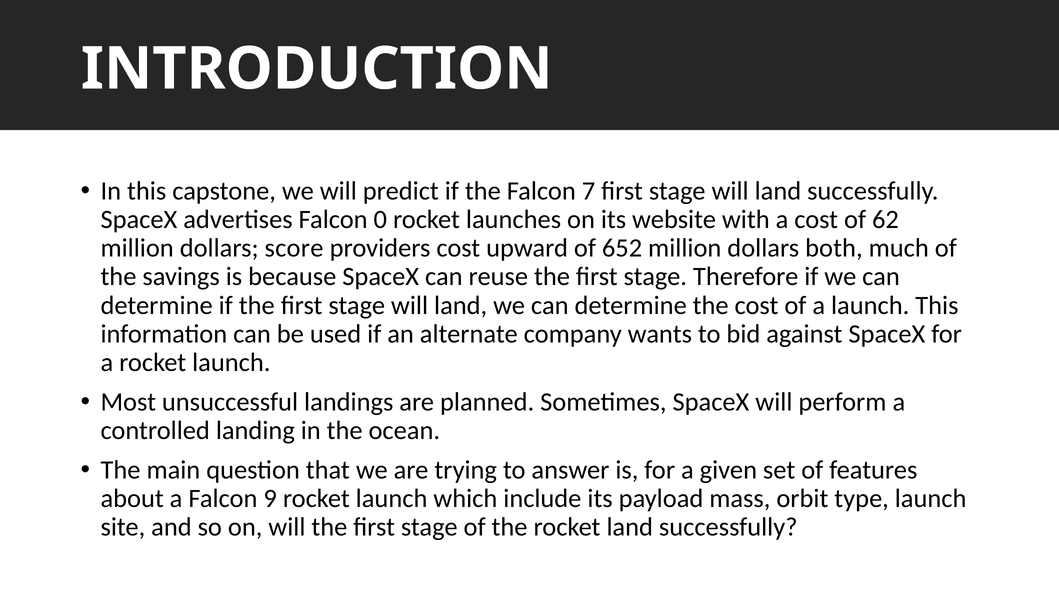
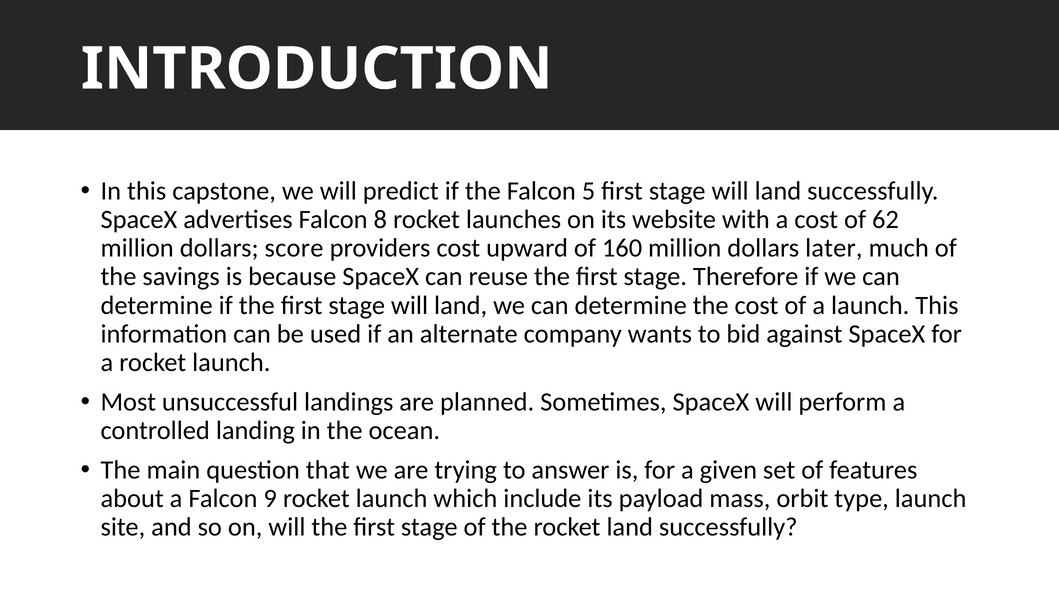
7: 7 -> 5
0: 0 -> 8
652: 652 -> 160
both: both -> later
